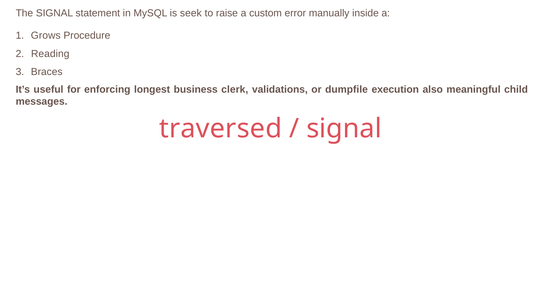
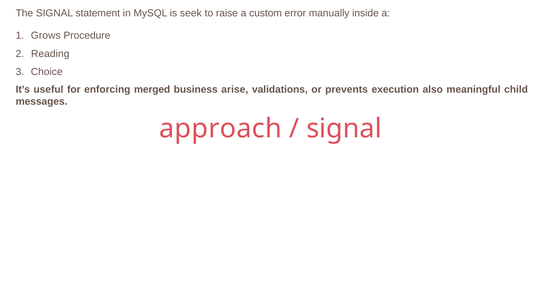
Braces: Braces -> Choice
longest: longest -> merged
clerk: clerk -> arise
dumpfile: dumpfile -> prevents
traversed: traversed -> approach
